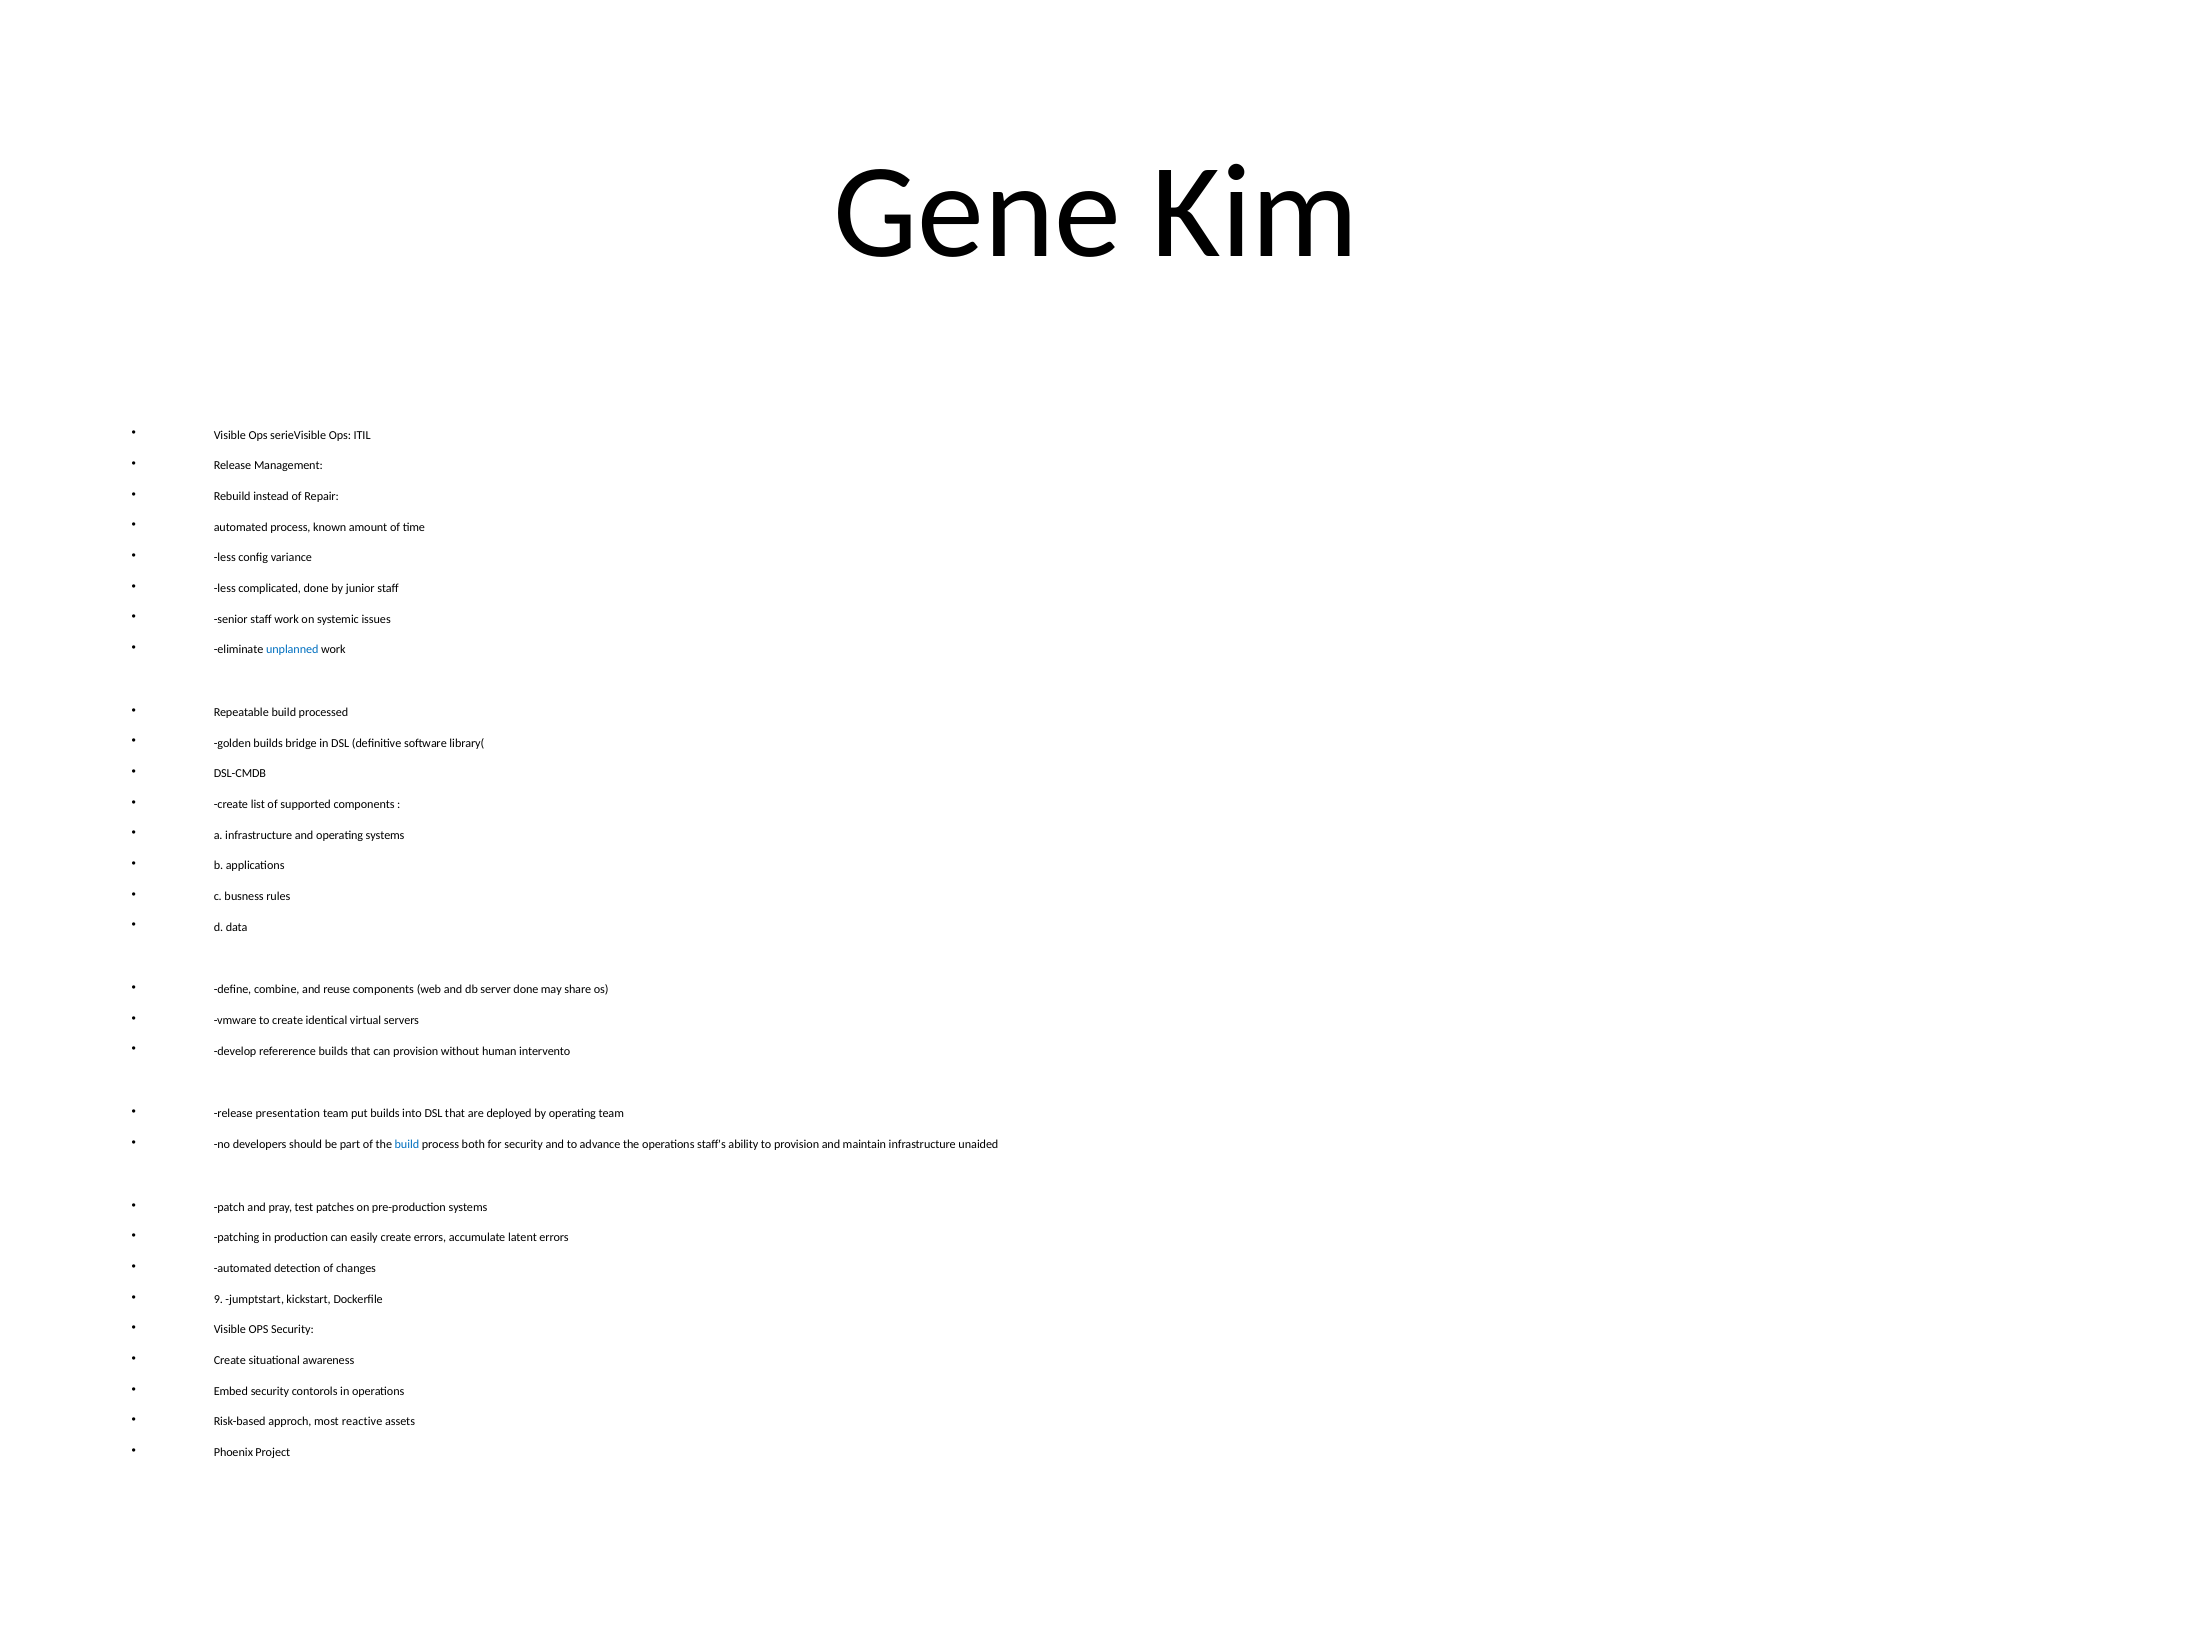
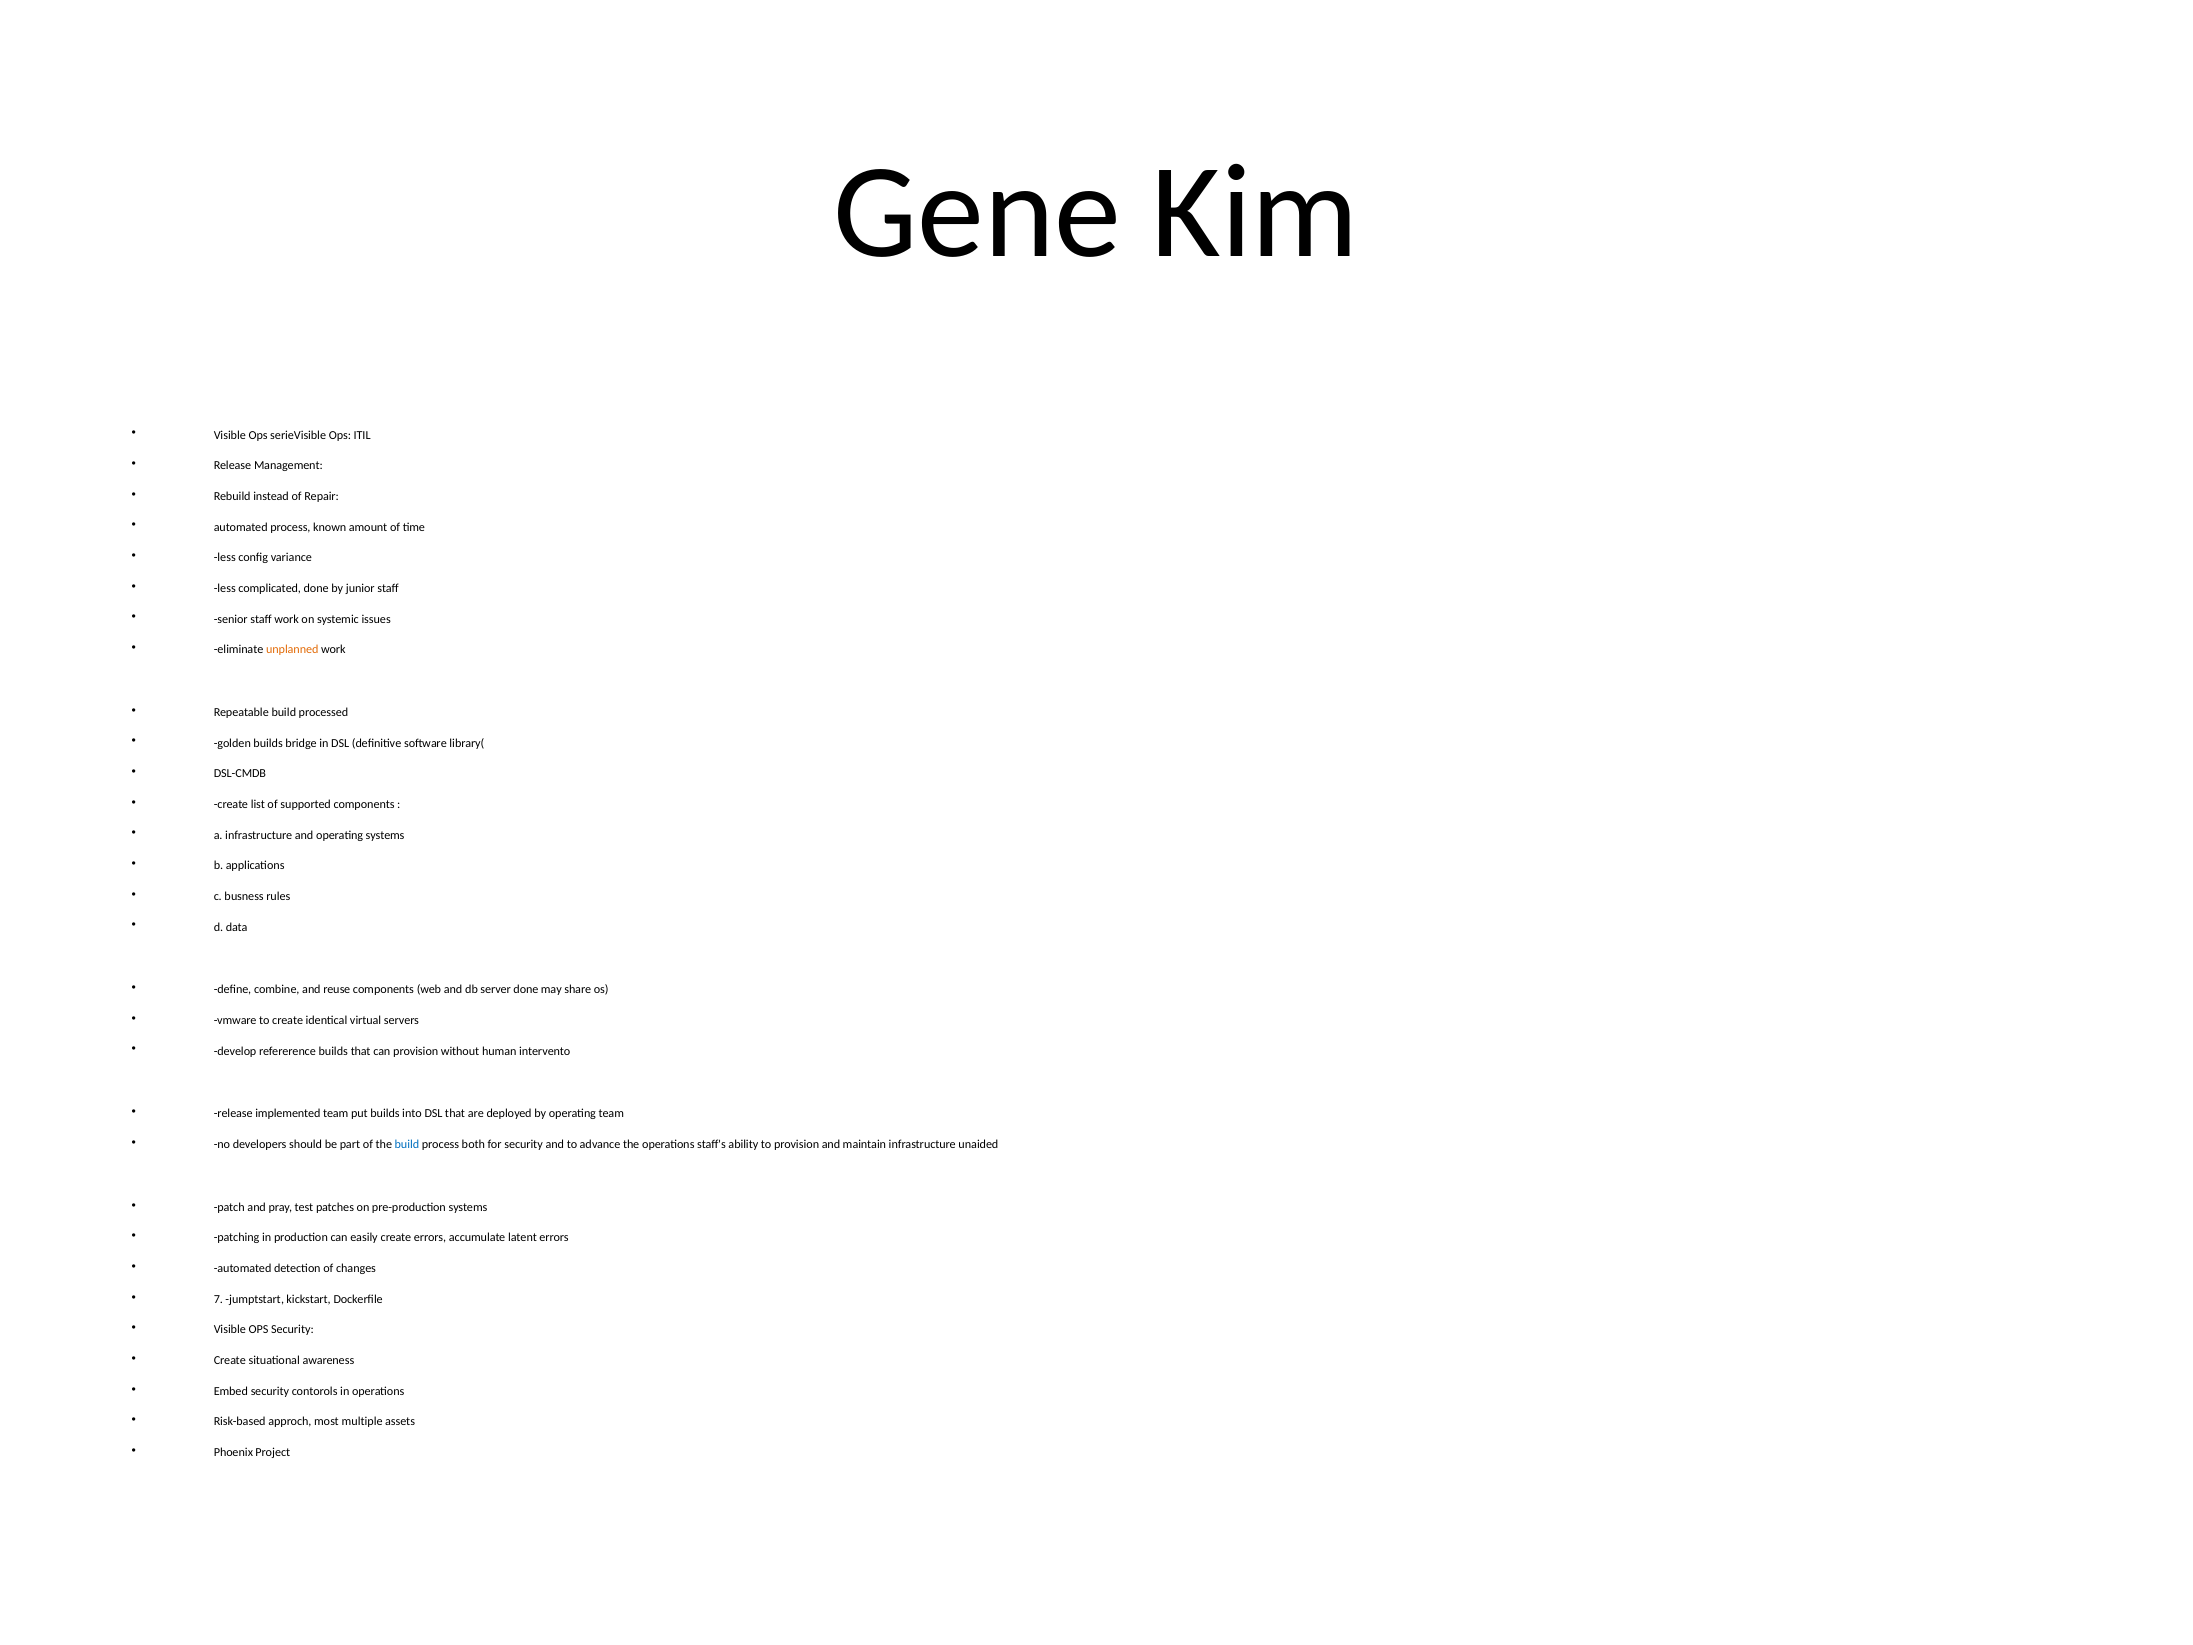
unplanned colour: blue -> orange
presentation: presentation -> implemented
9: 9 -> 7
reactive: reactive -> multiple
